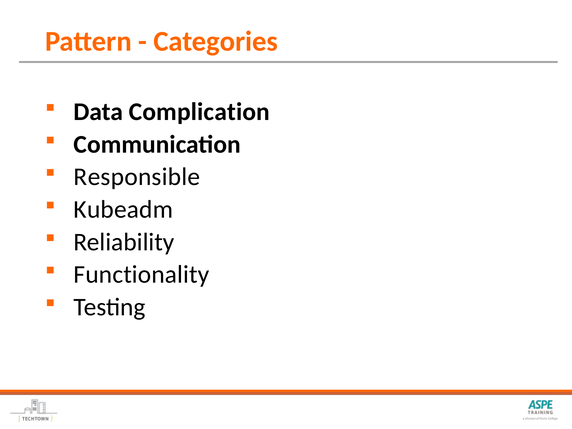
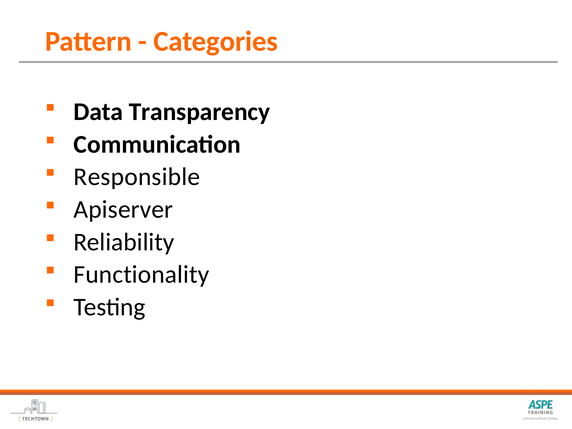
Complication: Complication -> Transparency
Kubeadm: Kubeadm -> Apiserver
